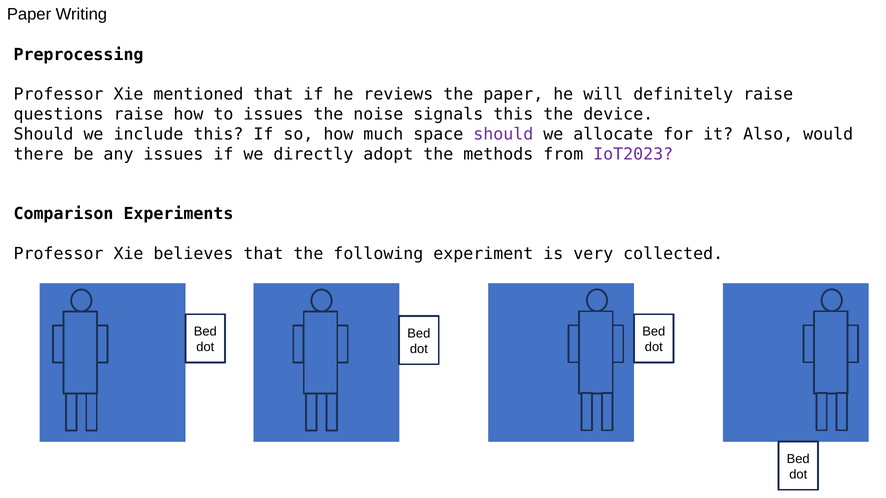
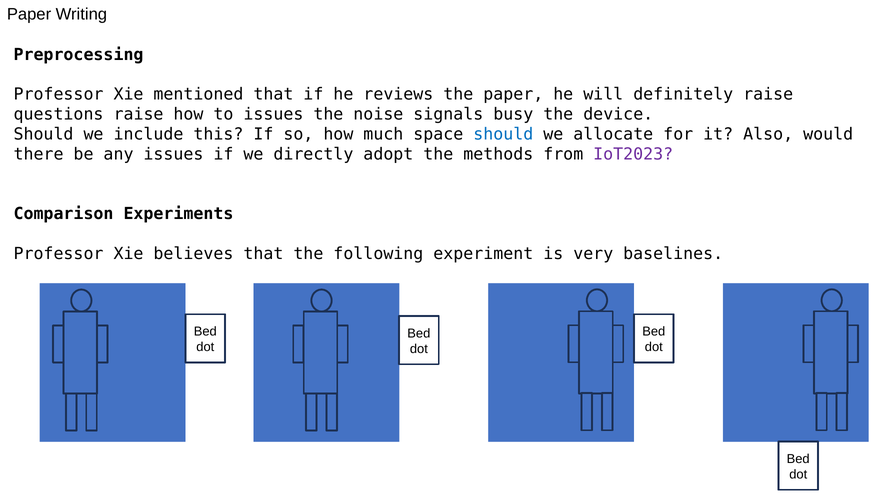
signals this: this -> busy
should at (503, 134) colour: purple -> blue
collected: collected -> baselines
